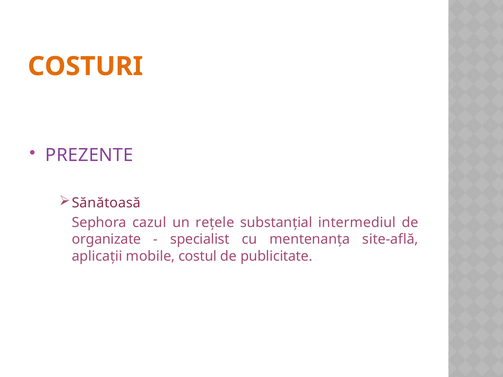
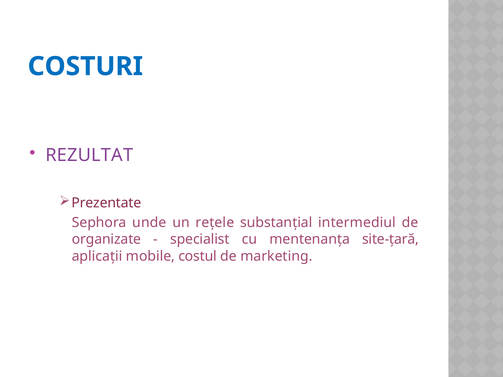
COSTURI colour: orange -> blue
PREZENTE: PREZENTE -> REZULTAT
Sănătoasă: Sănătoasă -> Prezentate
cazul: cazul -> unde
site-află: site-află -> site-țară
publicitate: publicitate -> marketing
